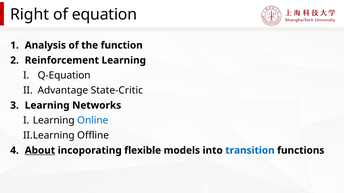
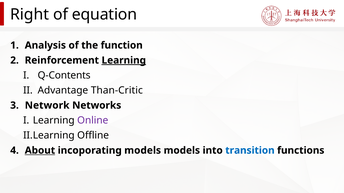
Learning at (124, 60) underline: none -> present
Q-Equation: Q-Equation -> Q-Contents
State-Critic: State-Critic -> Than-Critic
Learning at (47, 106): Learning -> Network
Online colour: blue -> purple
incoporating flexible: flexible -> models
